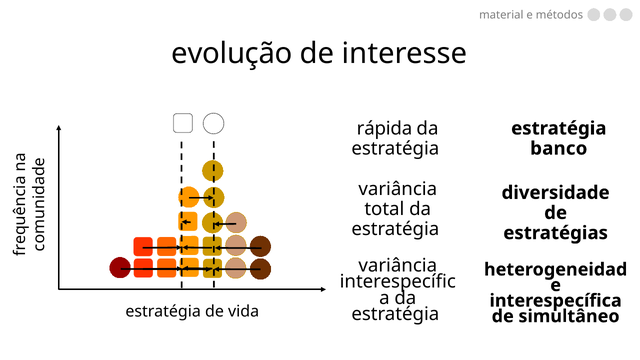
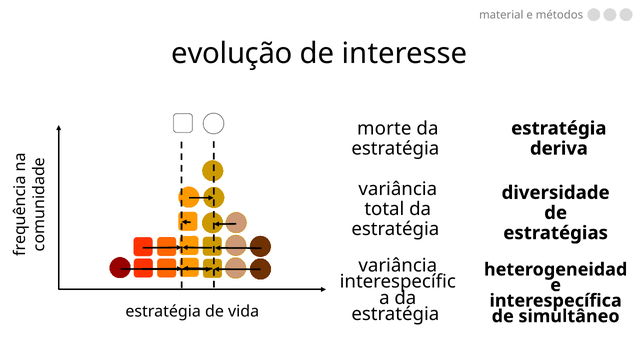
rápida: rápida -> morte
banco: banco -> deriva
